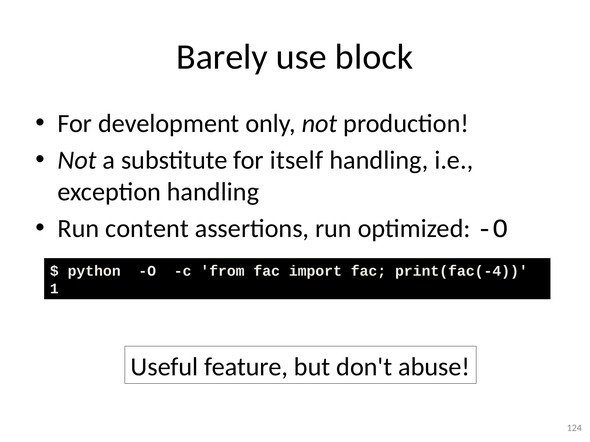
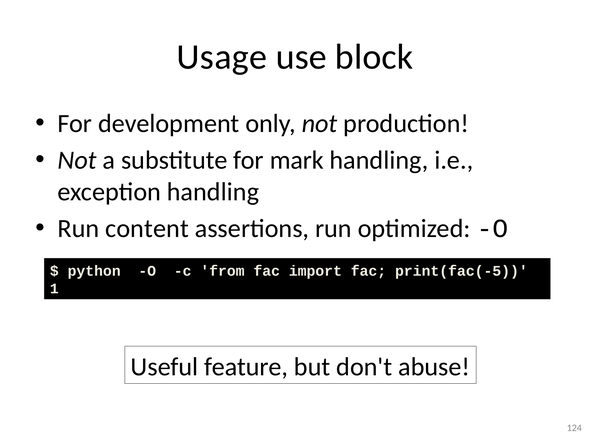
Barely: Barely -> Usage
itself: itself -> mark
print(fac(-4: print(fac(-4 -> print(fac(-5
